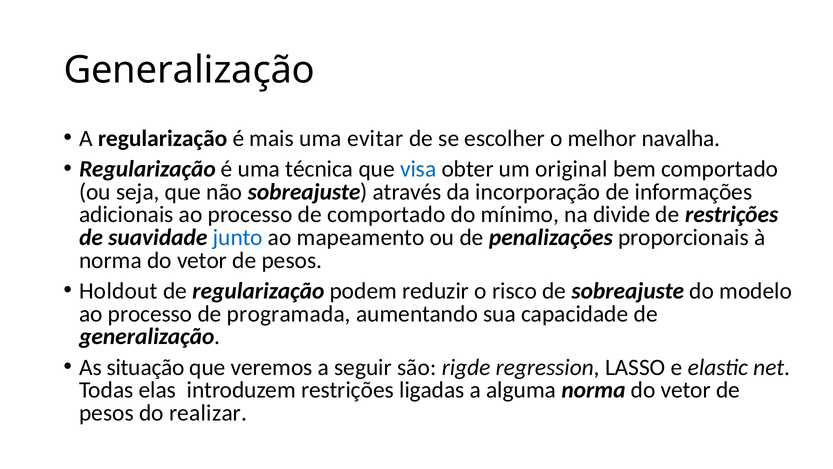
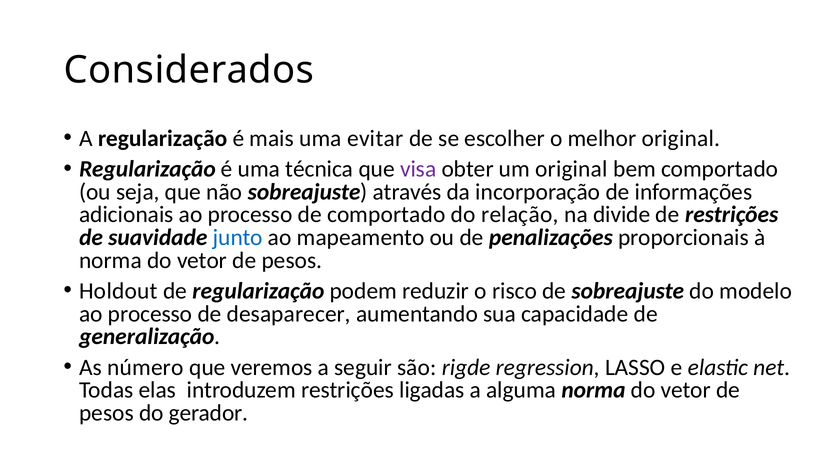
Generalização at (189, 70): Generalização -> Considerados
melhor navalha: navalha -> original
visa colour: blue -> purple
mínimo: mínimo -> relação
programada: programada -> desaparecer
situação: situação -> número
realizar: realizar -> gerador
